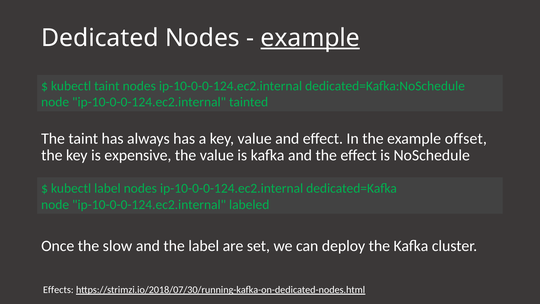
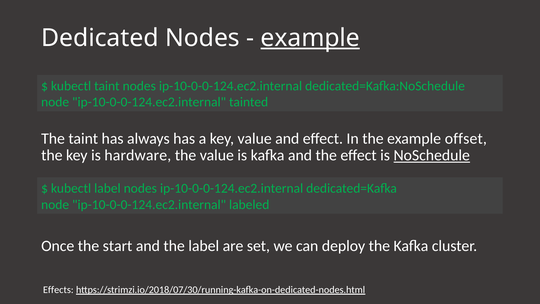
expensive: expensive -> hardware
NoSchedule underline: none -> present
slow: slow -> start
